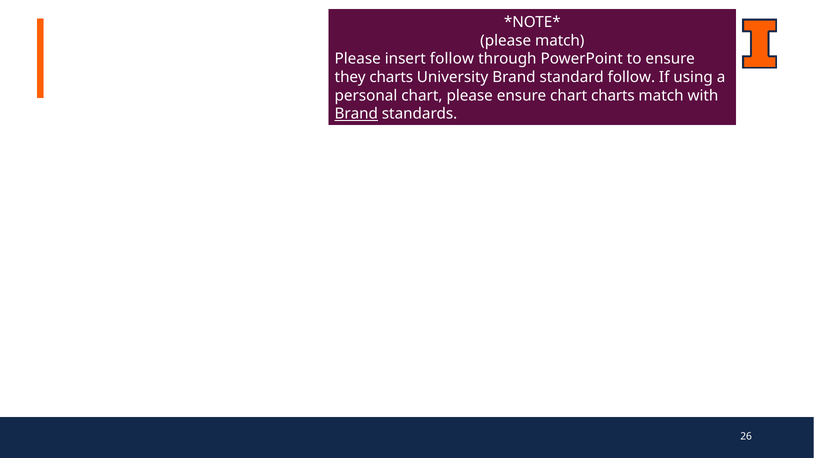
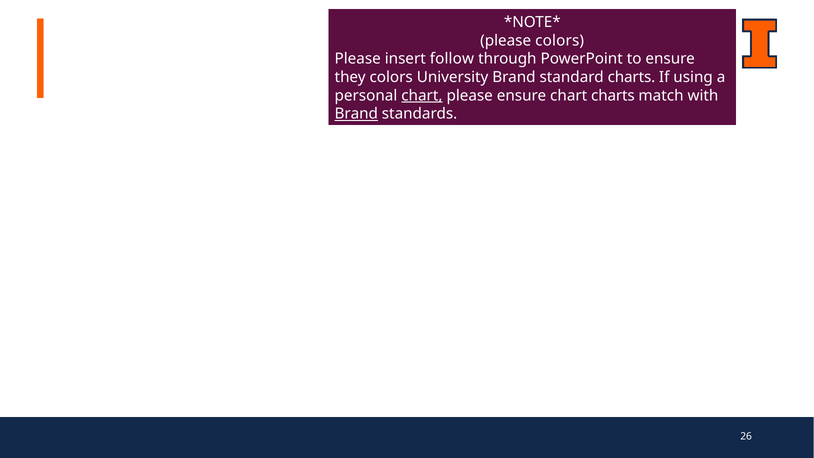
please match: match -> colors
they charts: charts -> colors
standard follow: follow -> charts
chart at (422, 96) underline: none -> present
